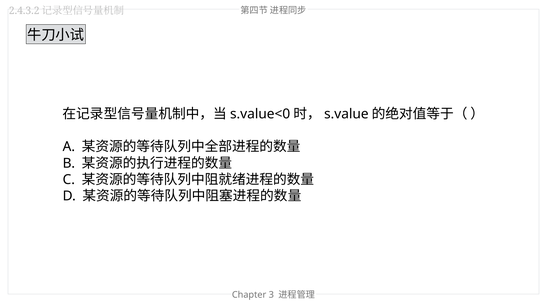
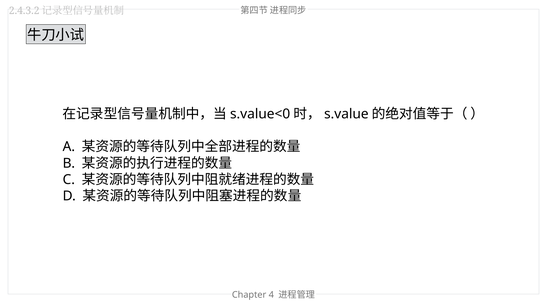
3: 3 -> 4
